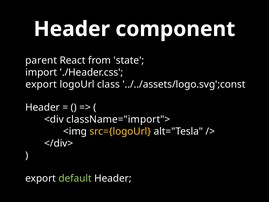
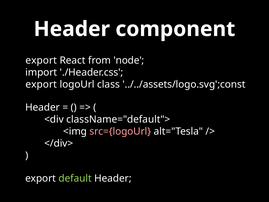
parent at (41, 60): parent -> export
state: state -> node
className="import">: className="import"> -> className="default">
src={logoUrl colour: yellow -> pink
